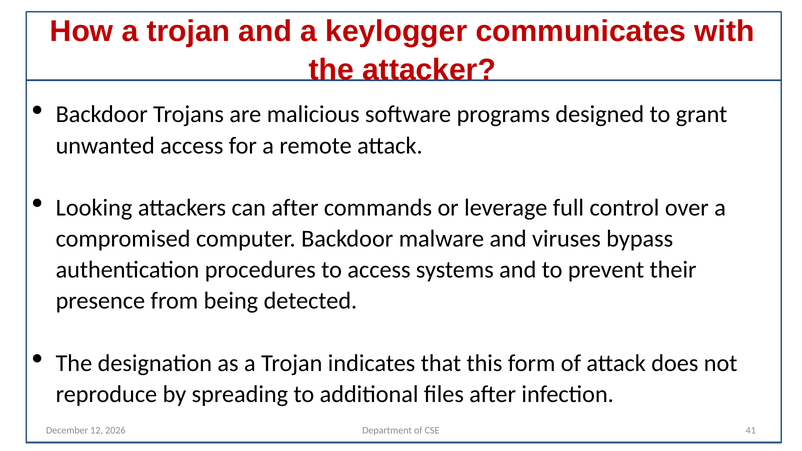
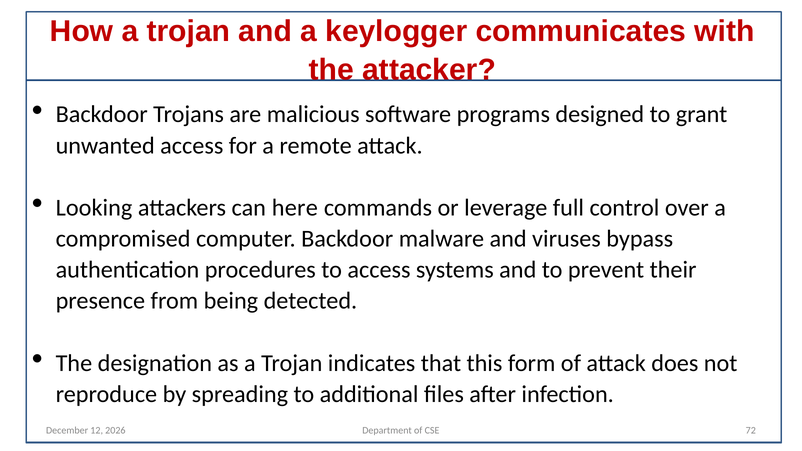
can after: after -> here
41: 41 -> 72
